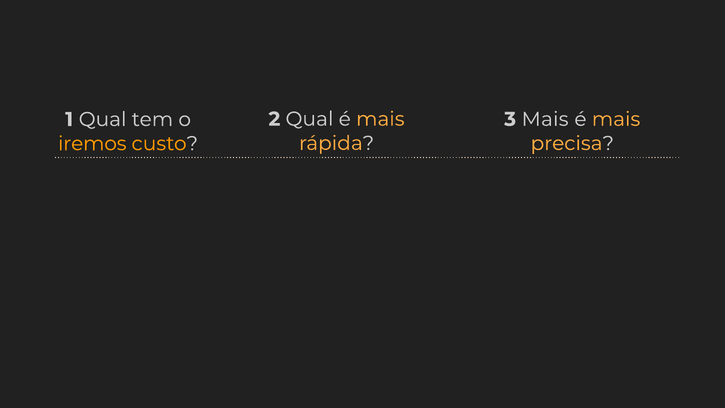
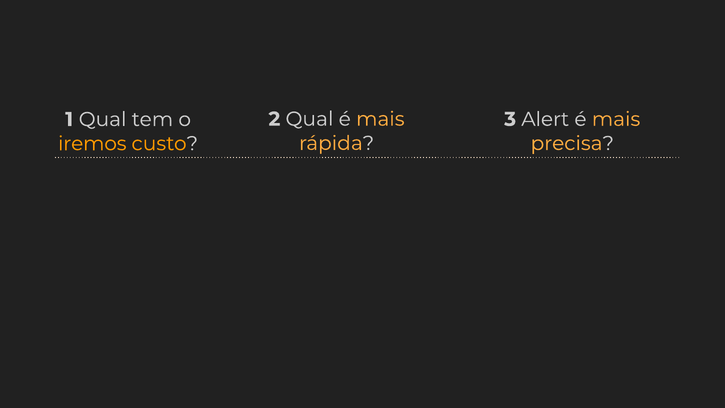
3 Mais: Mais -> Alert
